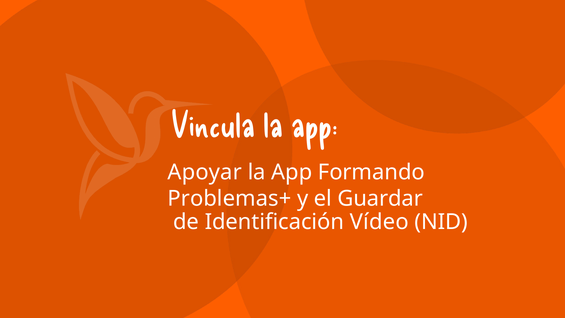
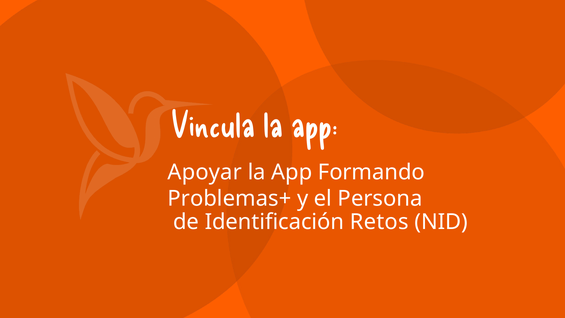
Guardar: Guardar -> Persona
Vídeo: Vídeo -> Retos
